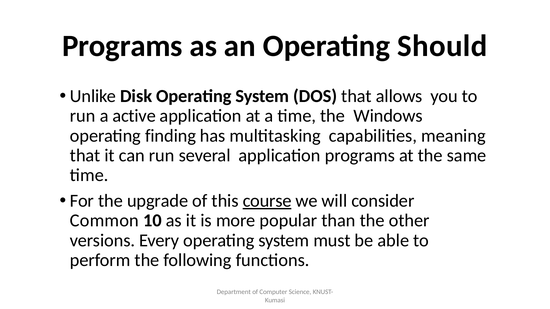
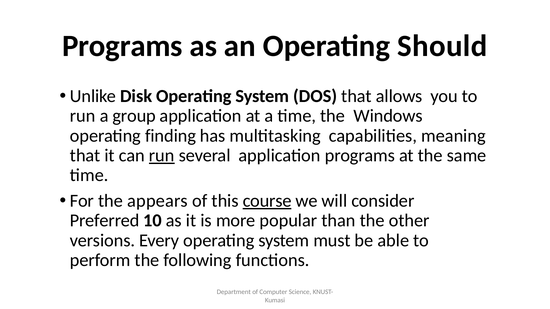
active: active -> group
run at (162, 156) underline: none -> present
upgrade: upgrade -> appears
Common: Common -> Preferred
